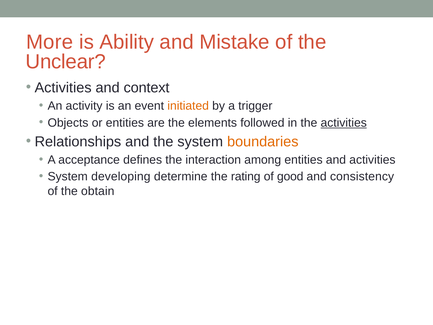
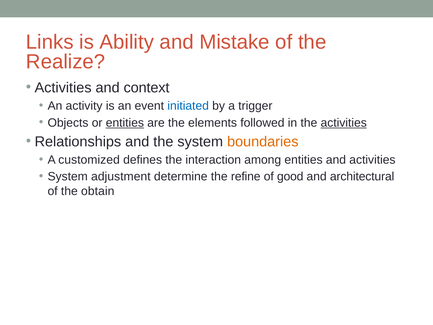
More: More -> Links
Unclear: Unclear -> Realize
initiated colour: orange -> blue
entities at (125, 123) underline: none -> present
acceptance: acceptance -> customized
developing: developing -> adjustment
rating: rating -> refine
consistency: consistency -> architectural
